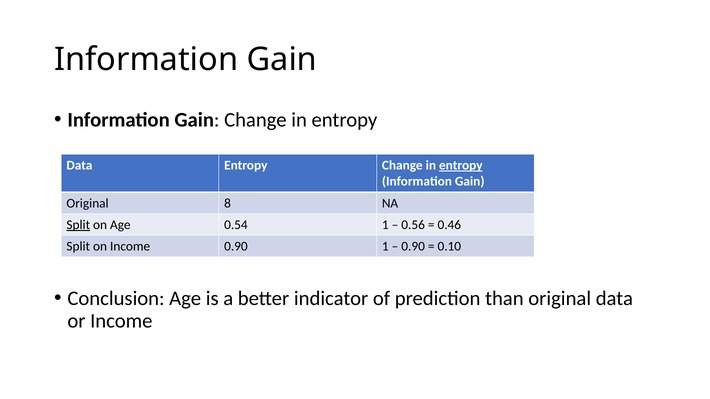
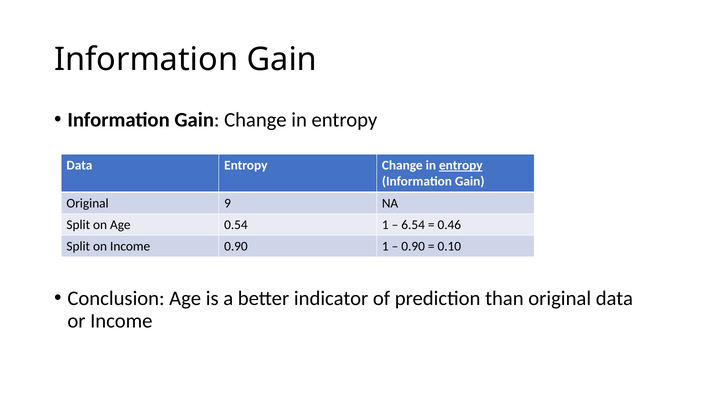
8: 8 -> 9
Split at (78, 225) underline: present -> none
0.56: 0.56 -> 6.54
